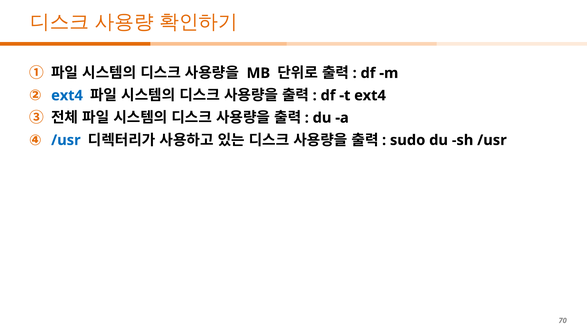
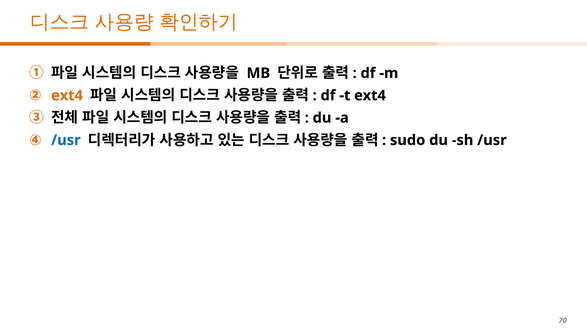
ext4 at (67, 96) colour: blue -> orange
